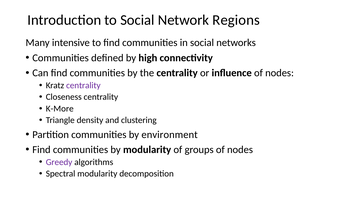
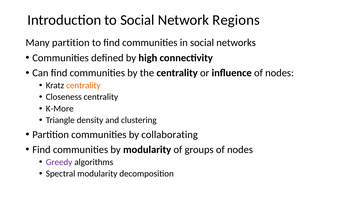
Many intensive: intensive -> partition
centrality at (83, 85) colour: purple -> orange
environment: environment -> collaborating
